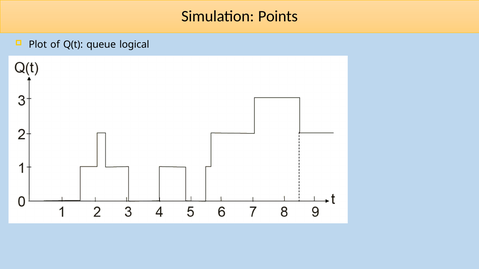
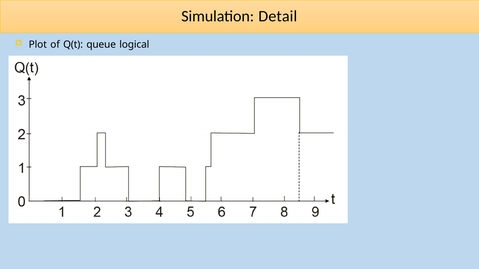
Points: Points -> Detail
